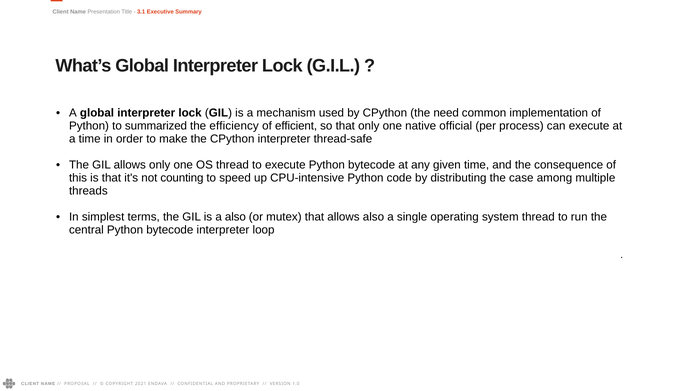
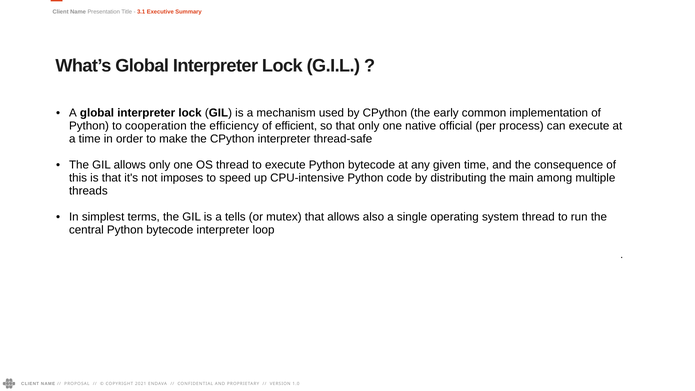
need: need -> early
summarized: summarized -> cooperation
counting: counting -> imposes
case: case -> main
a also: also -> tells
